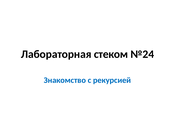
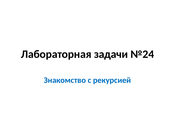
стеком: стеком -> задачи
